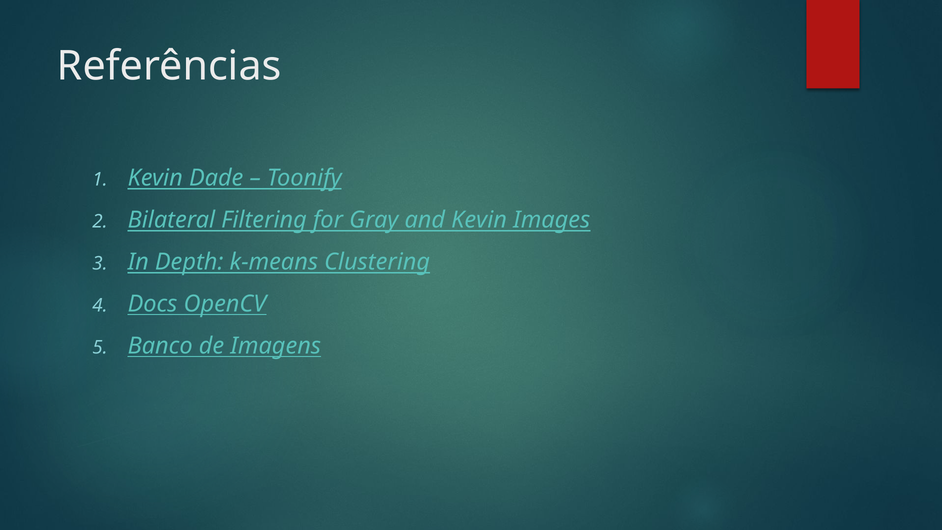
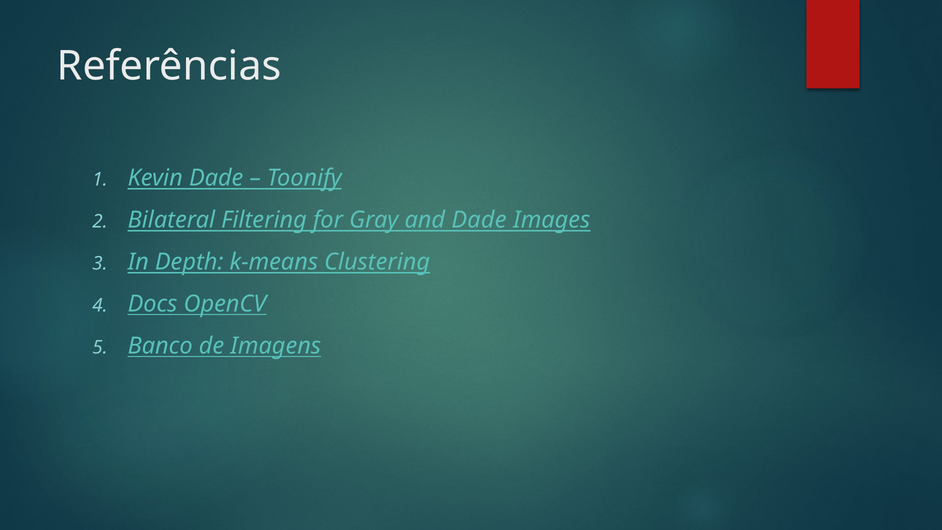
and Kevin: Kevin -> Dade
